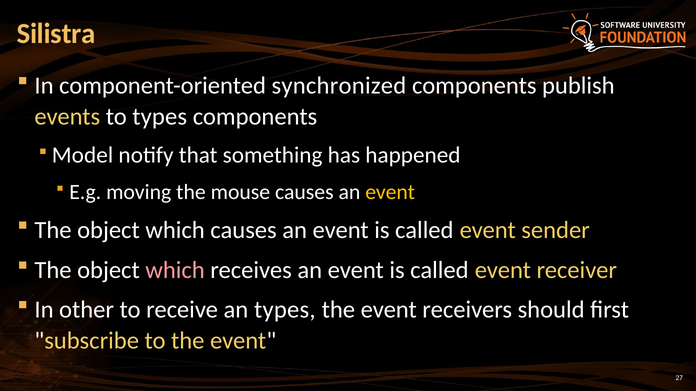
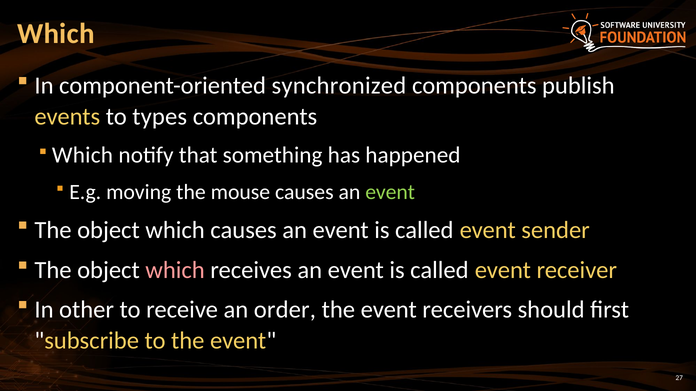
Silistra at (56, 34): Silistra -> Which
Model at (83, 156): Model -> Which
event at (390, 192) colour: yellow -> light green
an types: types -> order
